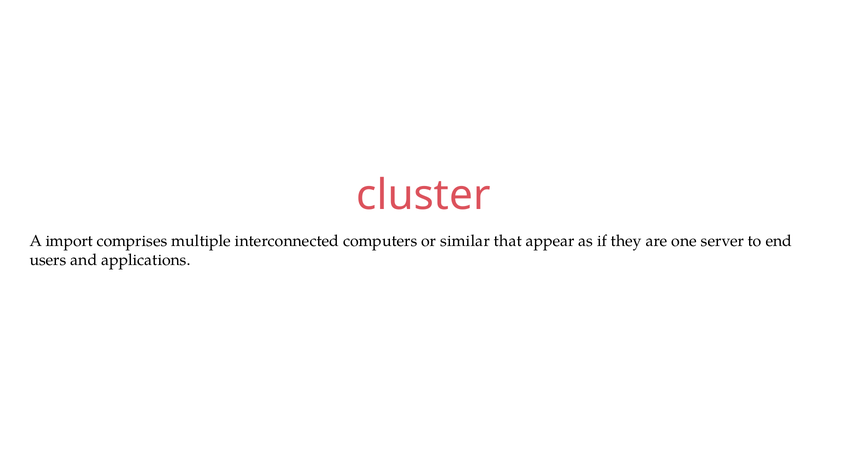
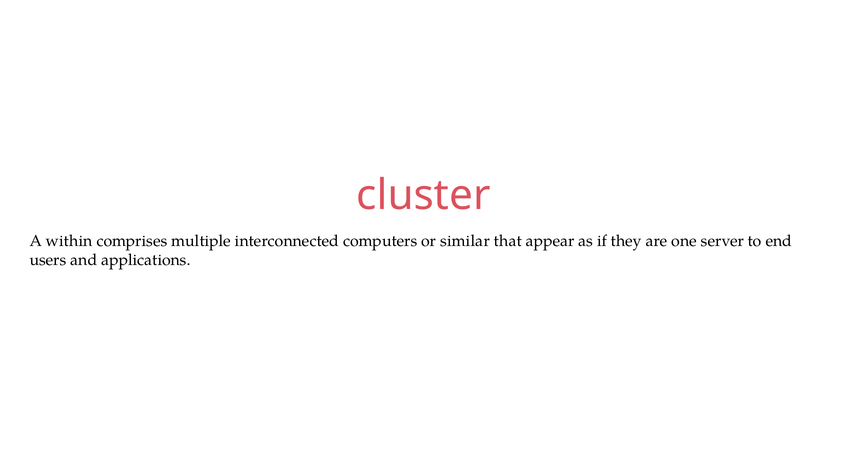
import: import -> within
